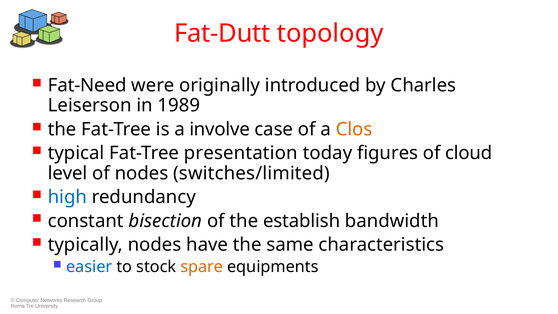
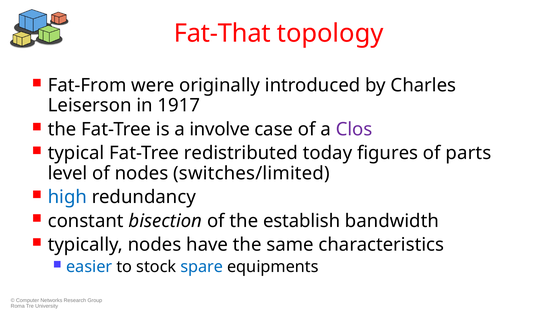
Fat-Dutt: Fat-Dutt -> Fat-That
Fat-Need: Fat-Need -> Fat-From
1989: 1989 -> 1917
Clos colour: orange -> purple
presentation: presentation -> redistributed
cloud: cloud -> parts
spare colour: orange -> blue
